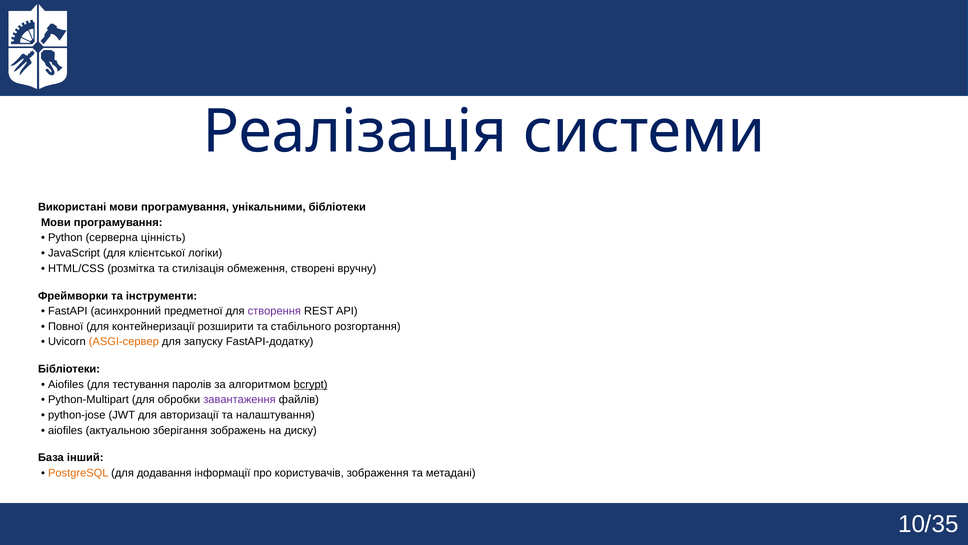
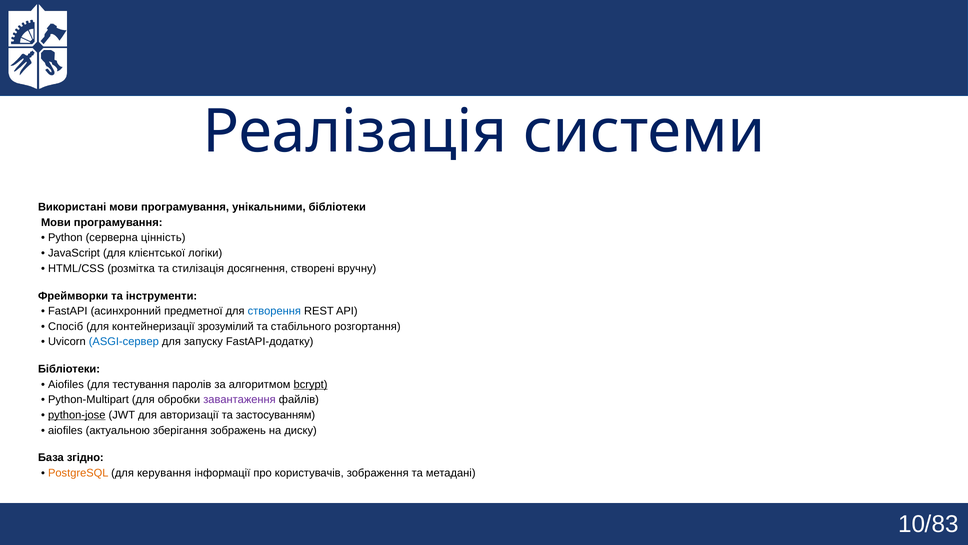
обмеження: обмеження -> досягнення
створення colour: purple -> blue
Повної: Повної -> Спосіб
розширити: розширити -> зрозумілий
ASGI-сервер colour: orange -> blue
python-jose underline: none -> present
налаштування: налаштування -> застосуванням
інший: інший -> згідно
додавання: додавання -> керування
10/35: 10/35 -> 10/83
